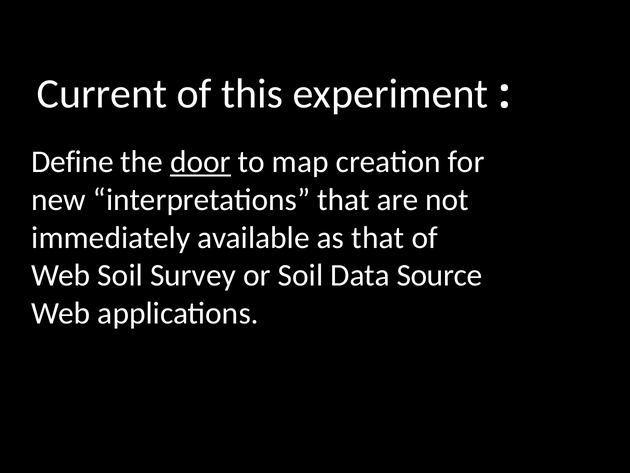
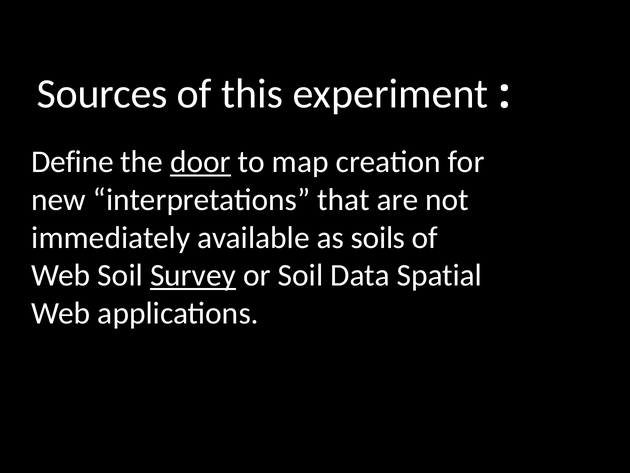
Current: Current -> Sources
as that: that -> soils
Survey underline: none -> present
Source: Source -> Spatial
